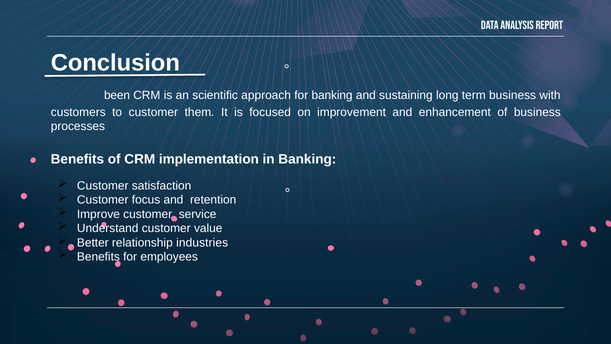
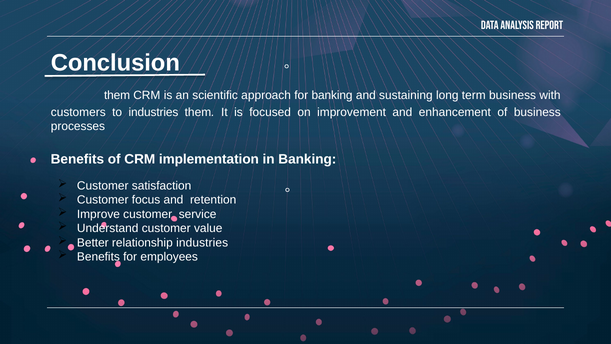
been at (117, 95): been -> them
to customer: customer -> industries
